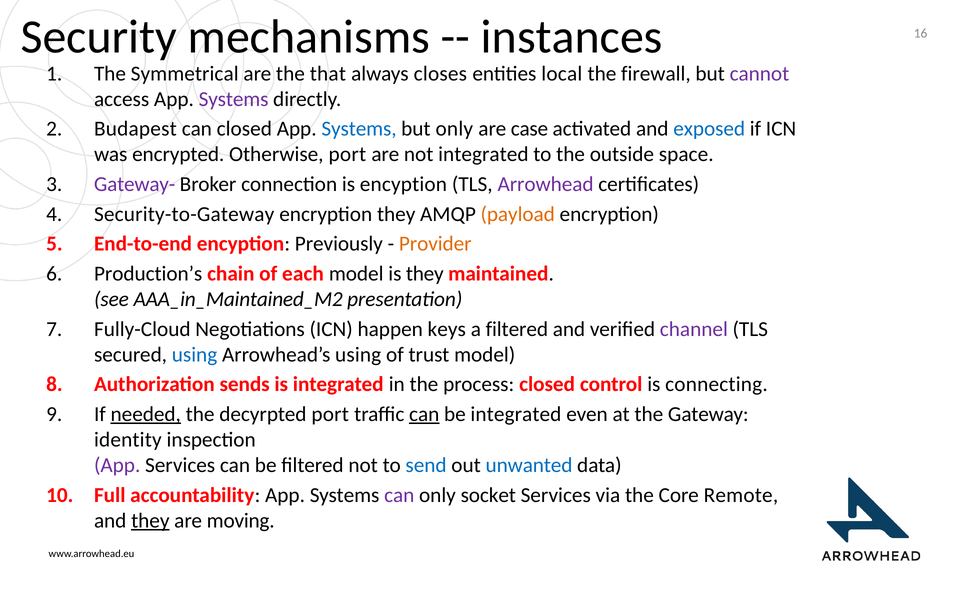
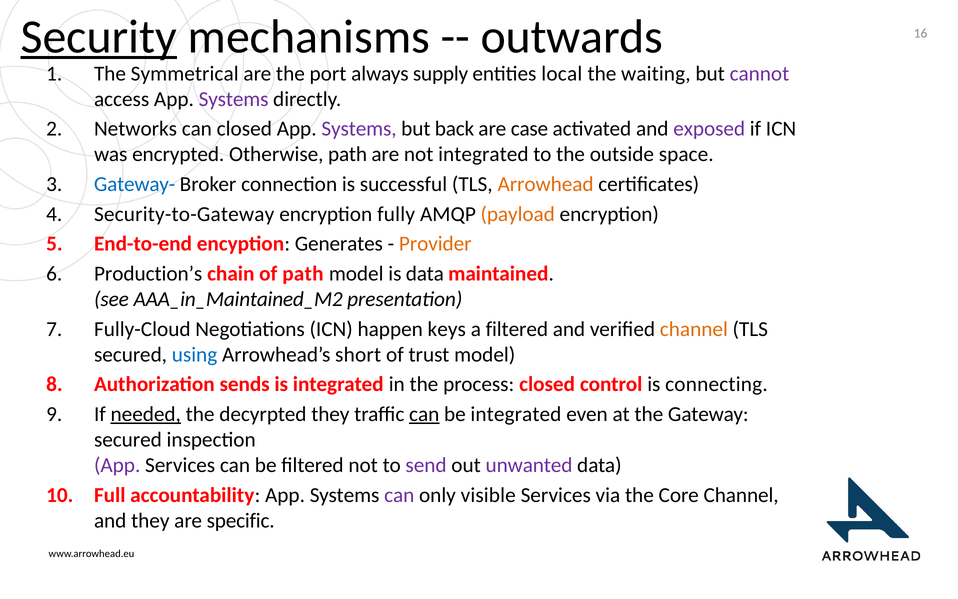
Security underline: none -> present
instances: instances -> outwards
that: that -> port
closes: closes -> supply
firewall: firewall -> waiting
Budapest: Budapest -> Networks
Systems at (359, 129) colour: blue -> purple
but only: only -> back
exposed colour: blue -> purple
Otherwise port: port -> path
Gateway- colour: purple -> blue
is encyption: encyption -> successful
Arrowhead colour: purple -> orange
encryption they: they -> fully
Previously: Previously -> Generates
of each: each -> path
is they: they -> data
channel at (694, 329) colour: purple -> orange
Arrowhead’s using: using -> short
decyrpted port: port -> they
identity at (128, 440): identity -> secured
send colour: blue -> purple
unwanted colour: blue -> purple
socket: socket -> visible
Core Remote: Remote -> Channel
they at (150, 520) underline: present -> none
moving: moving -> specific
